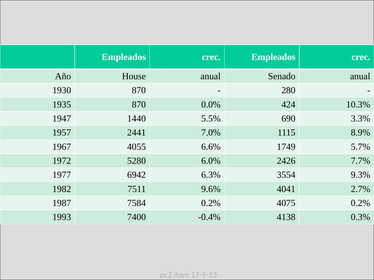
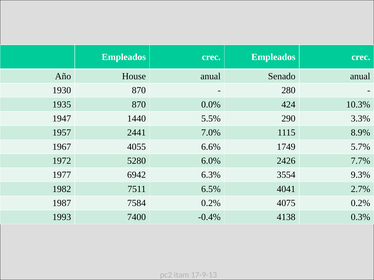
690: 690 -> 290
9.6%: 9.6% -> 6.5%
